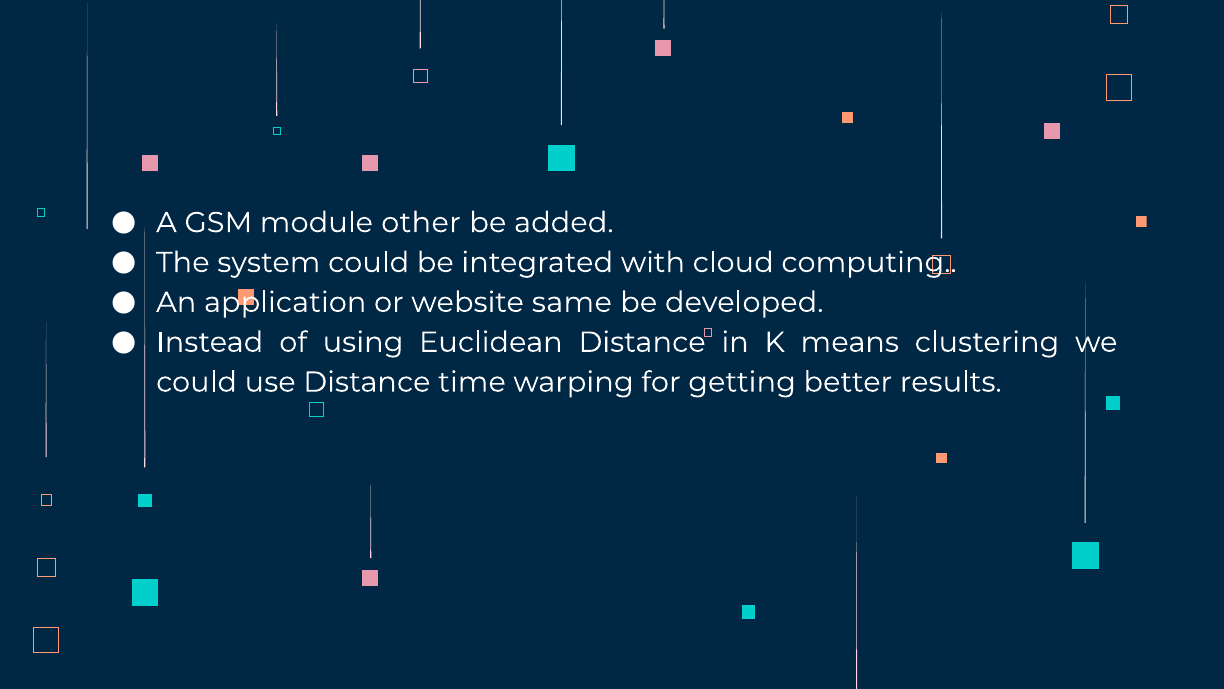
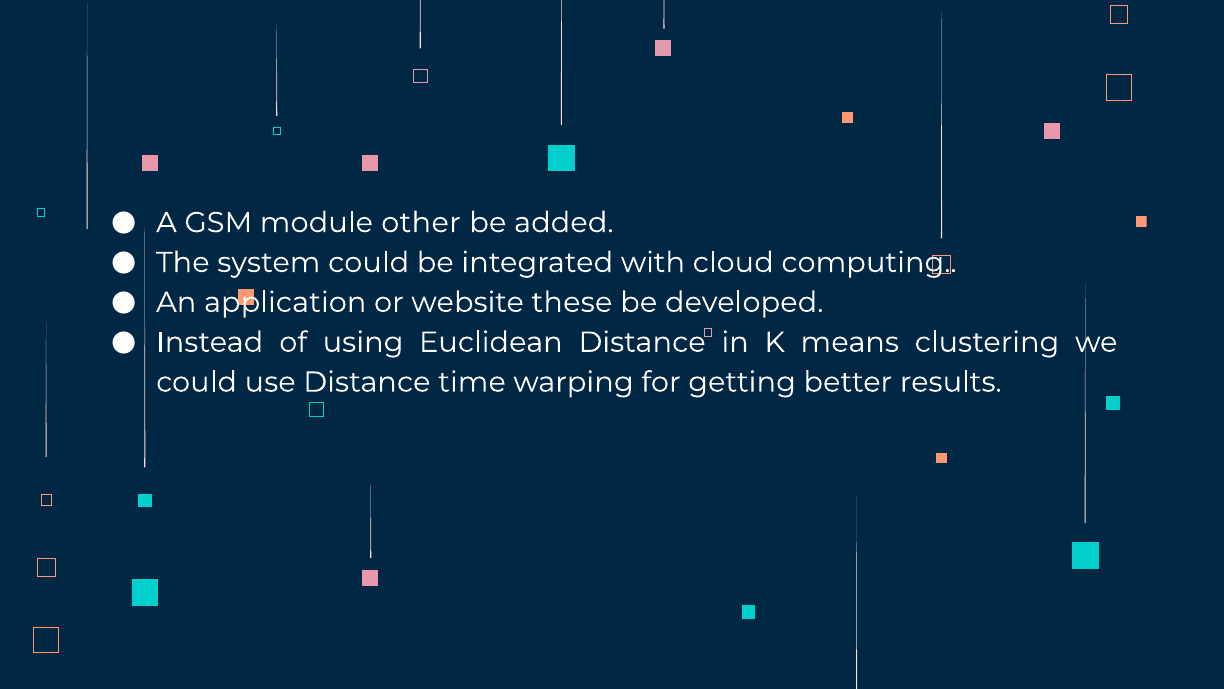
same: same -> these
